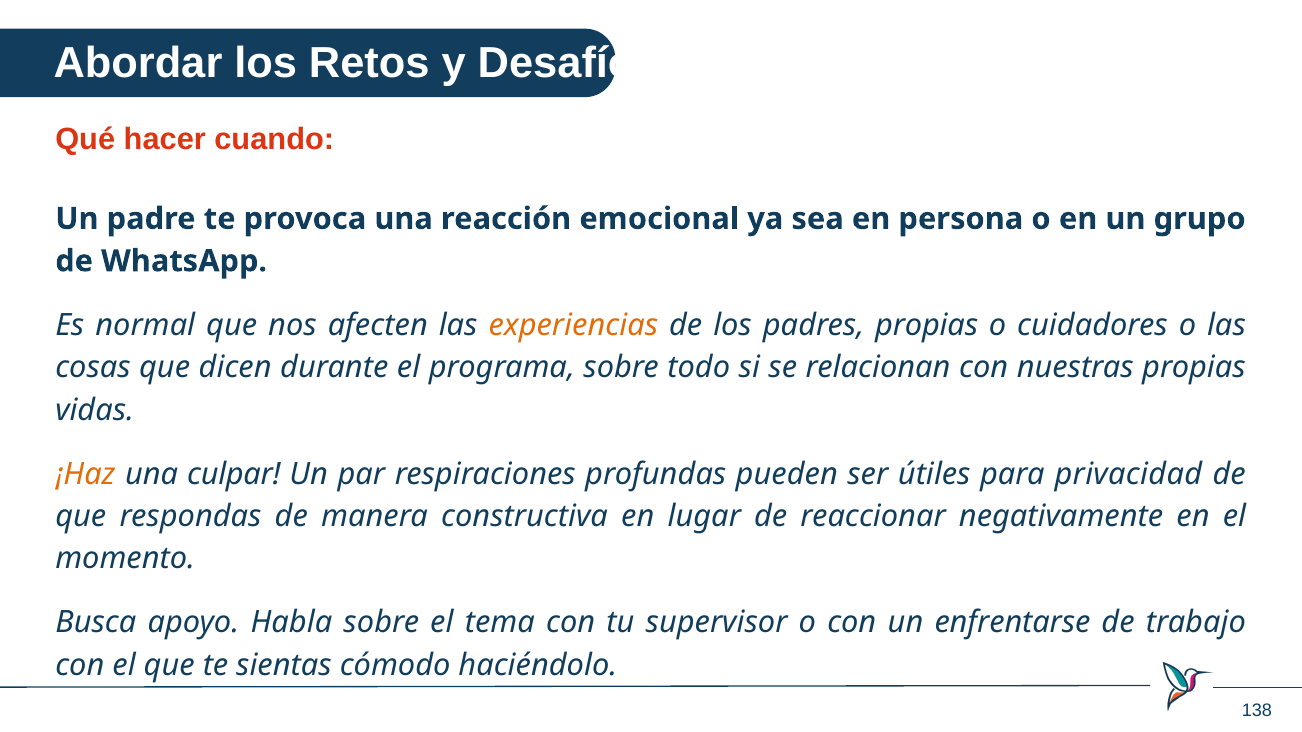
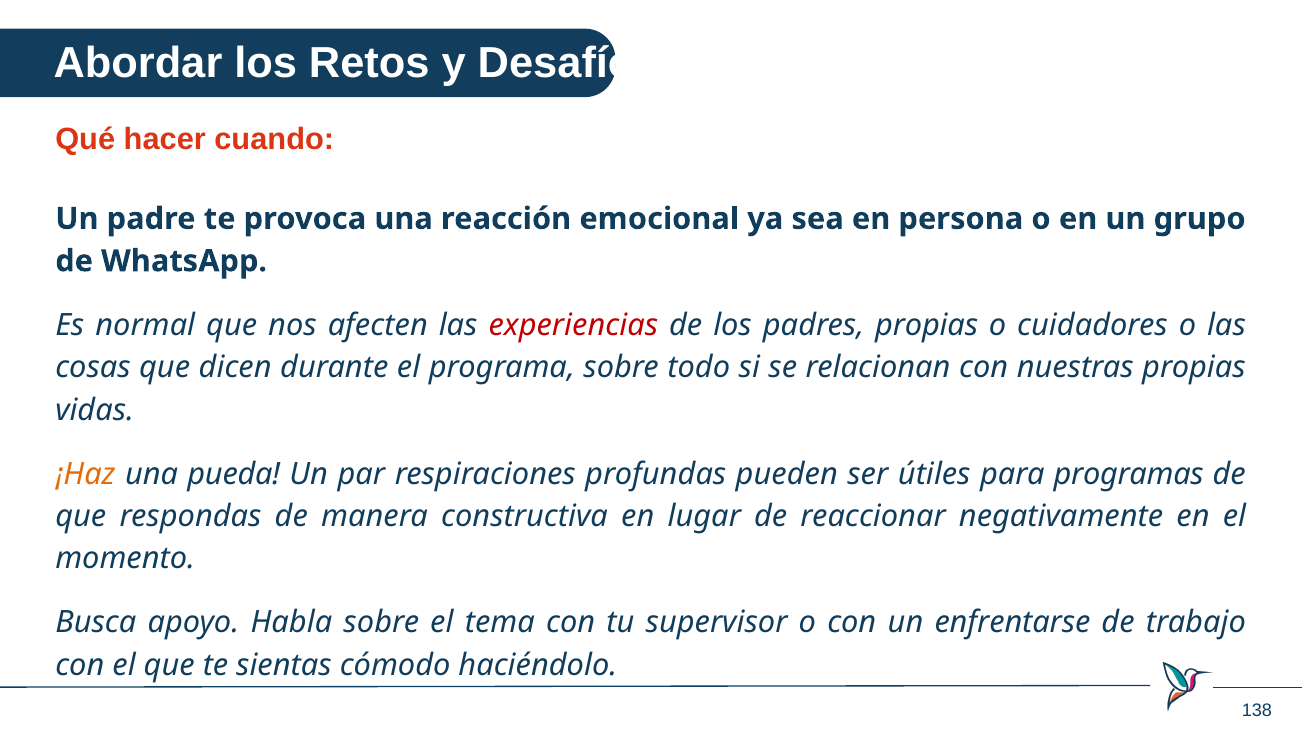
experiencias colour: orange -> red
culpar: culpar -> pueda
privacidad: privacidad -> programas
